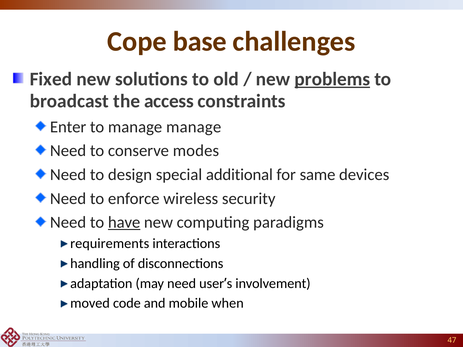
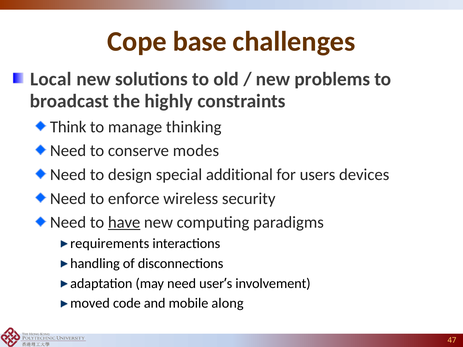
Fixed: Fixed -> Local
problems underline: present -> none
access: access -> highly
Enter: Enter -> Think
manage manage: manage -> thinking
same: same -> users
when: when -> along
